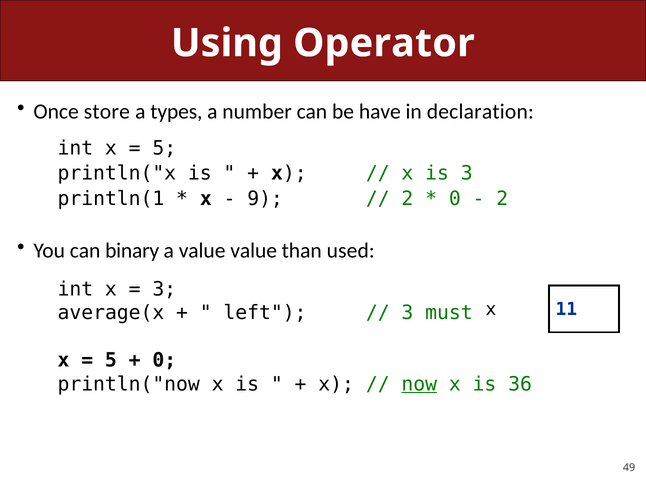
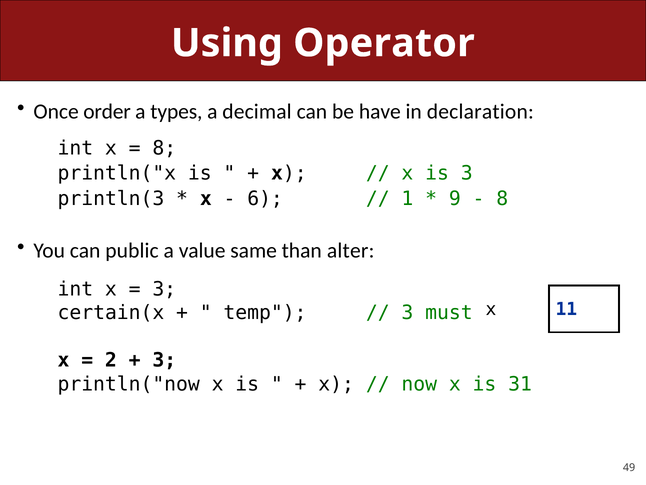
store: store -> order
number: number -> decimal
5 at (164, 148): 5 -> 8
println(1: println(1 -> println(3
9: 9 -> 6
2 at (407, 198): 2 -> 1
0 at (455, 198): 0 -> 9
2 at (502, 198): 2 -> 8
binary: binary -> public
value value: value -> same
used: used -> alter
average(x: average(x -> certain(x
left: left -> temp
5 at (111, 360): 5 -> 2
0 at (164, 360): 0 -> 3
now underline: present -> none
36: 36 -> 31
